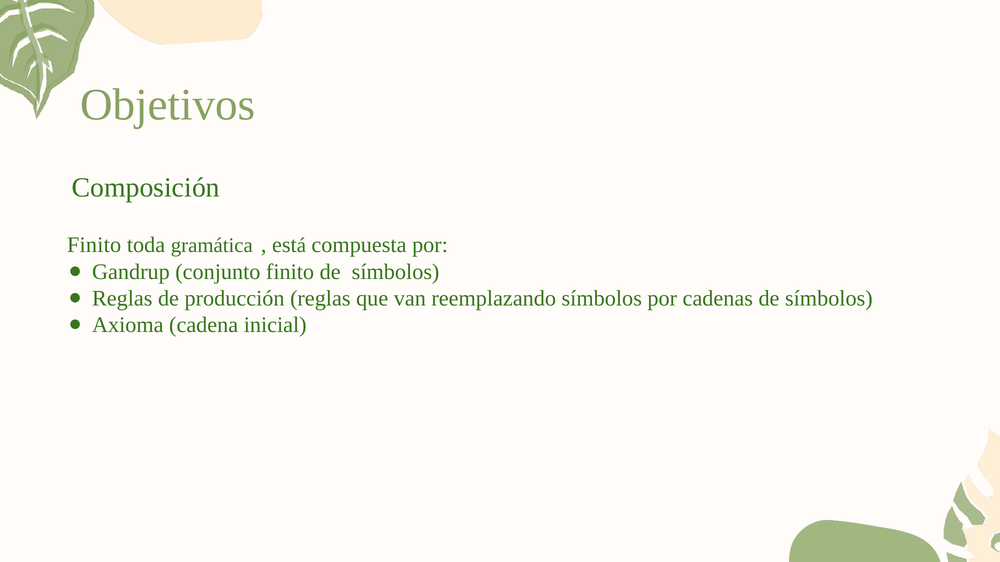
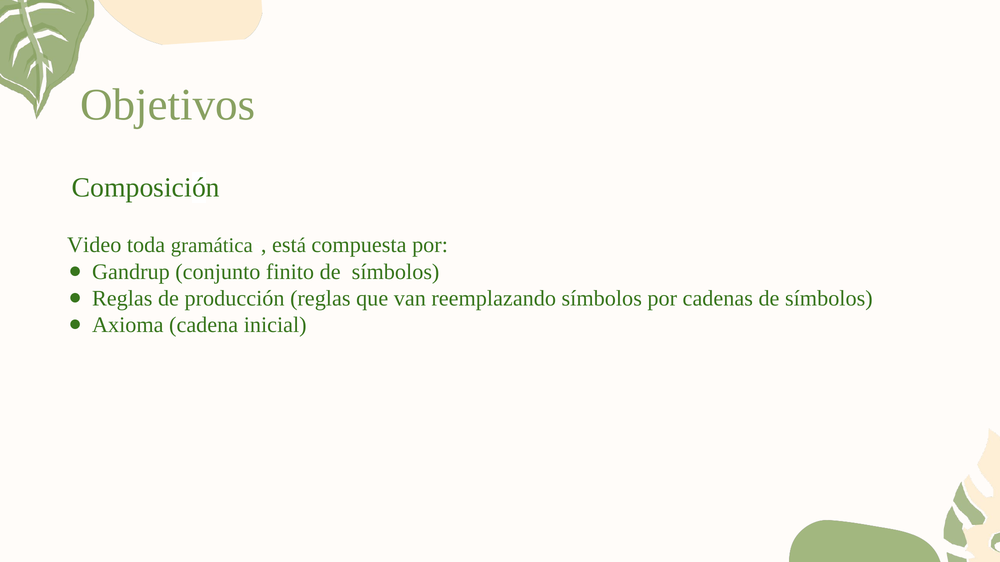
Finito at (94, 245): Finito -> Video
